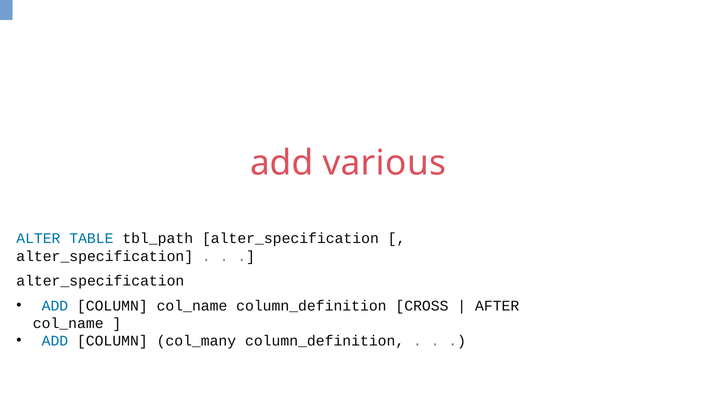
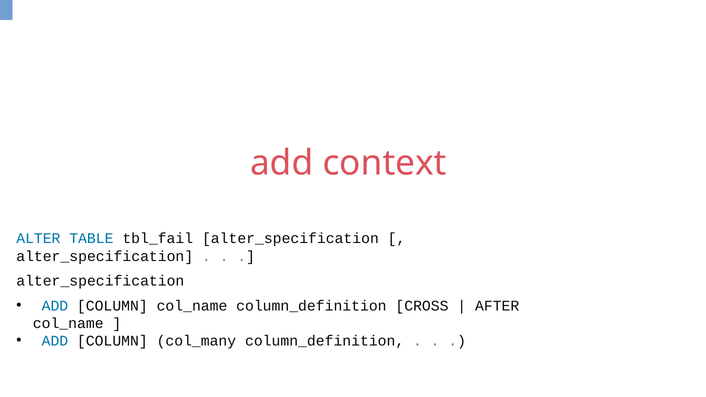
various: various -> context
tbl_path: tbl_path -> tbl_fail
